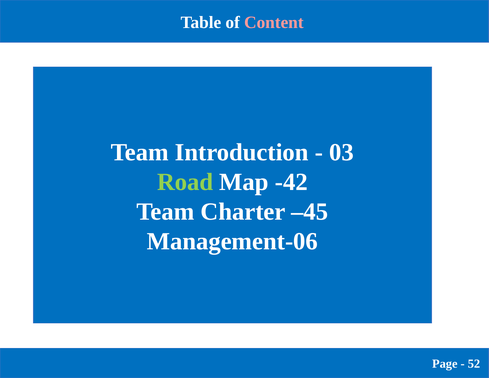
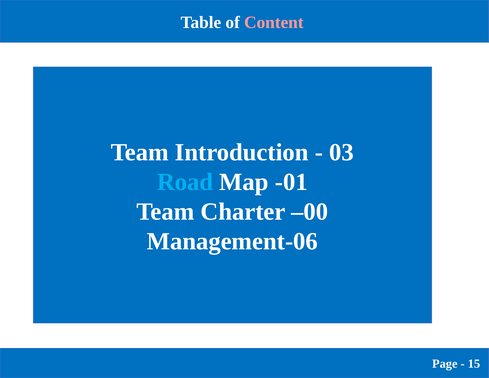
Road colour: light green -> light blue
-42: -42 -> -01
–45: –45 -> –00
52: 52 -> 15
